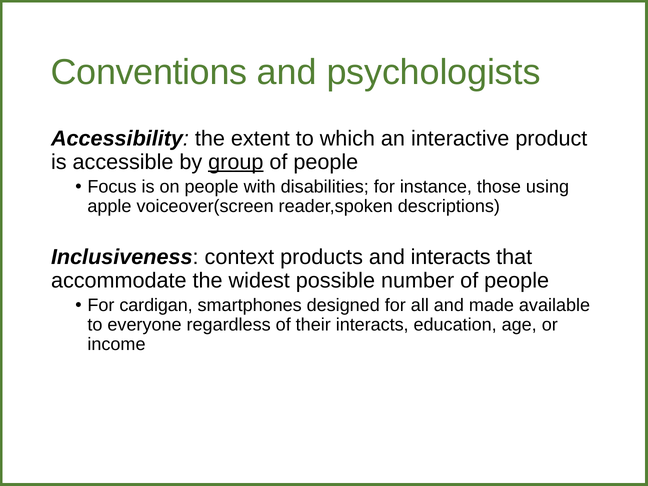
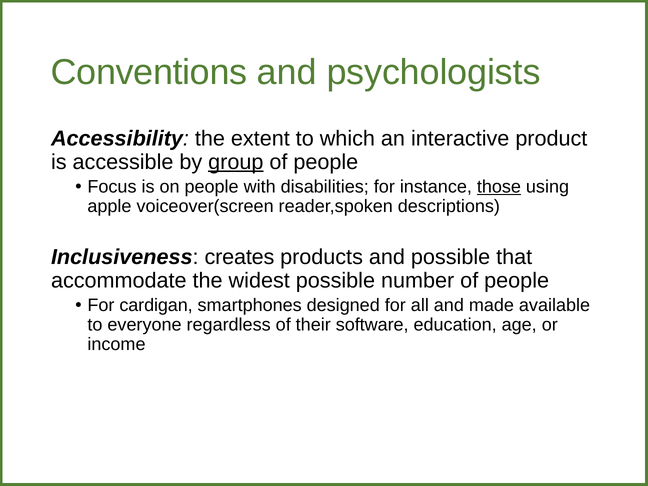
those underline: none -> present
context: context -> creates
and interacts: interacts -> possible
their interacts: interacts -> software
